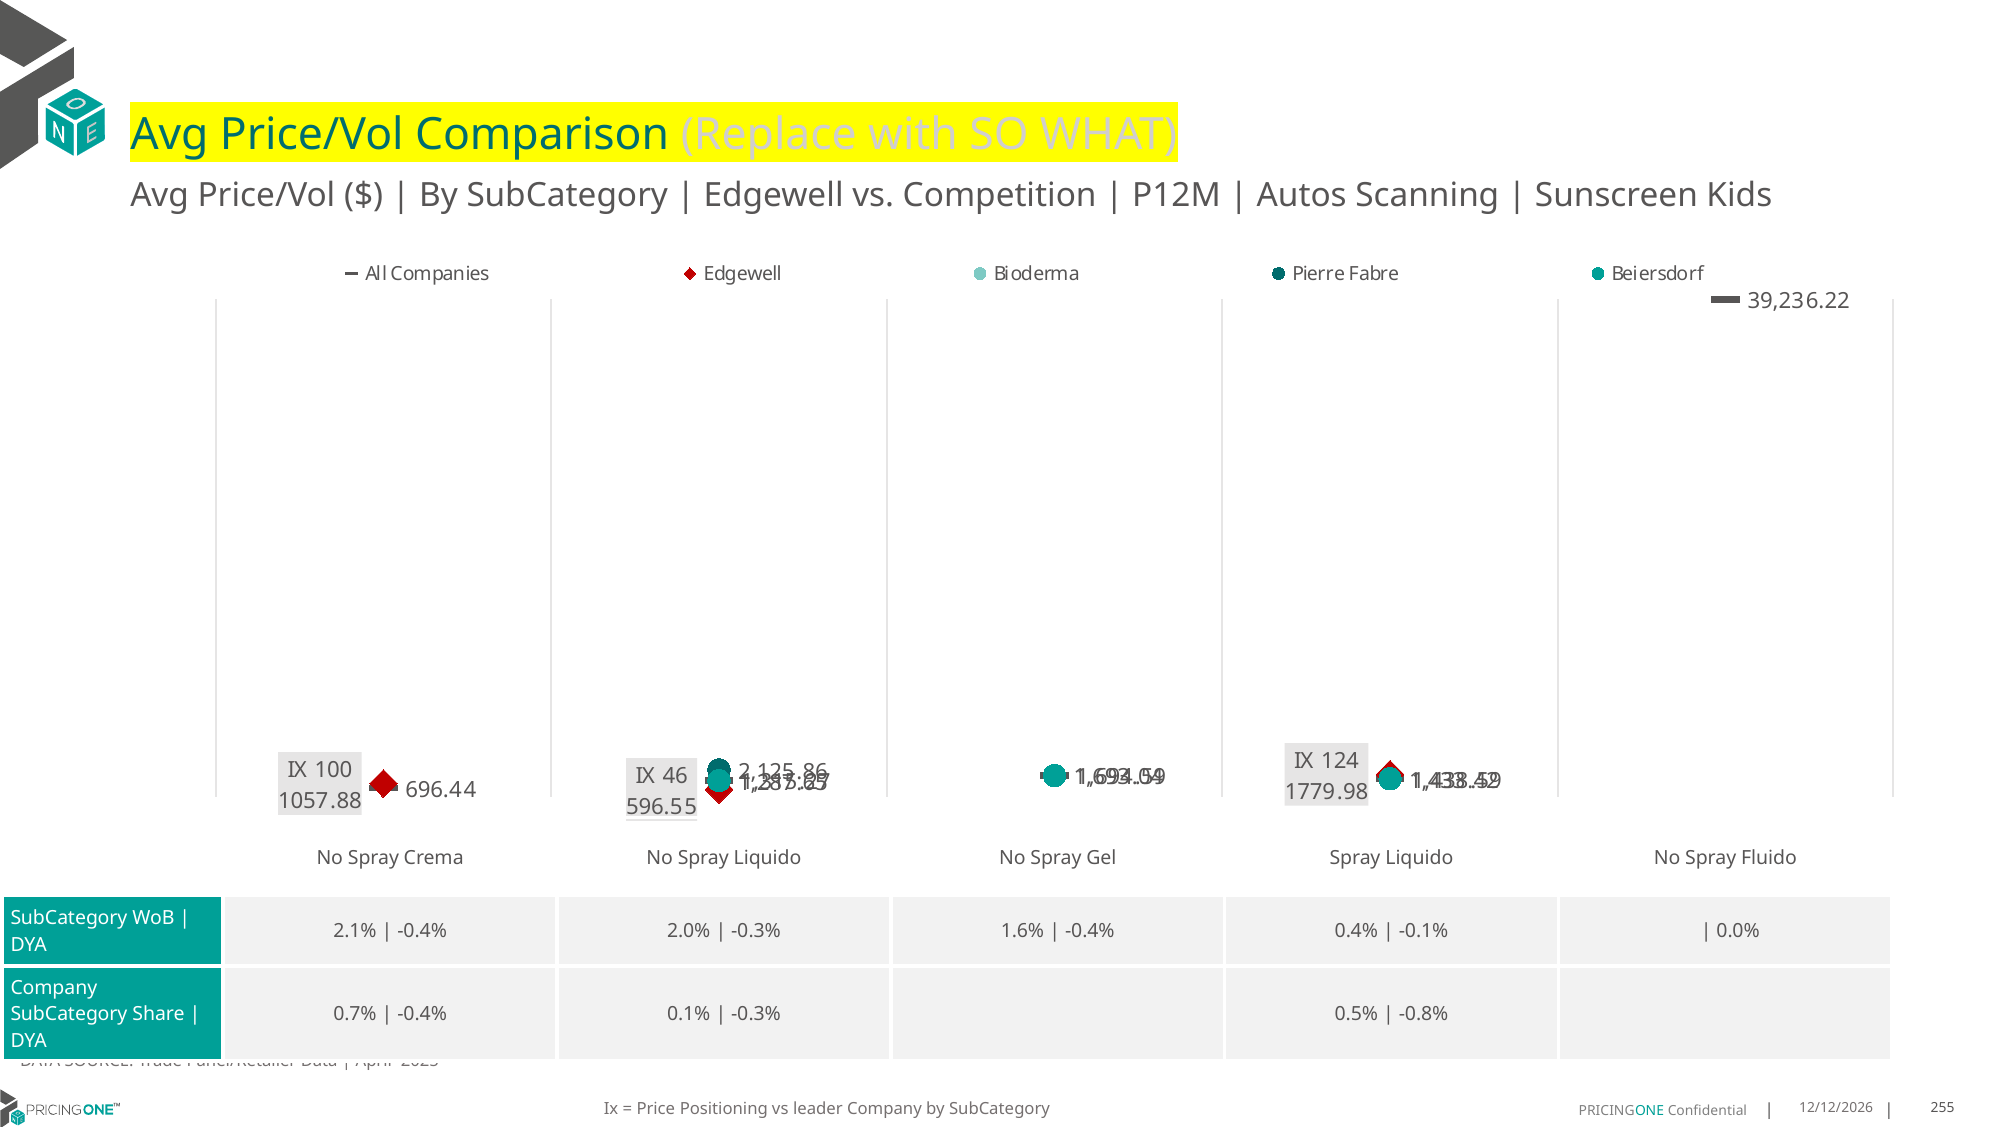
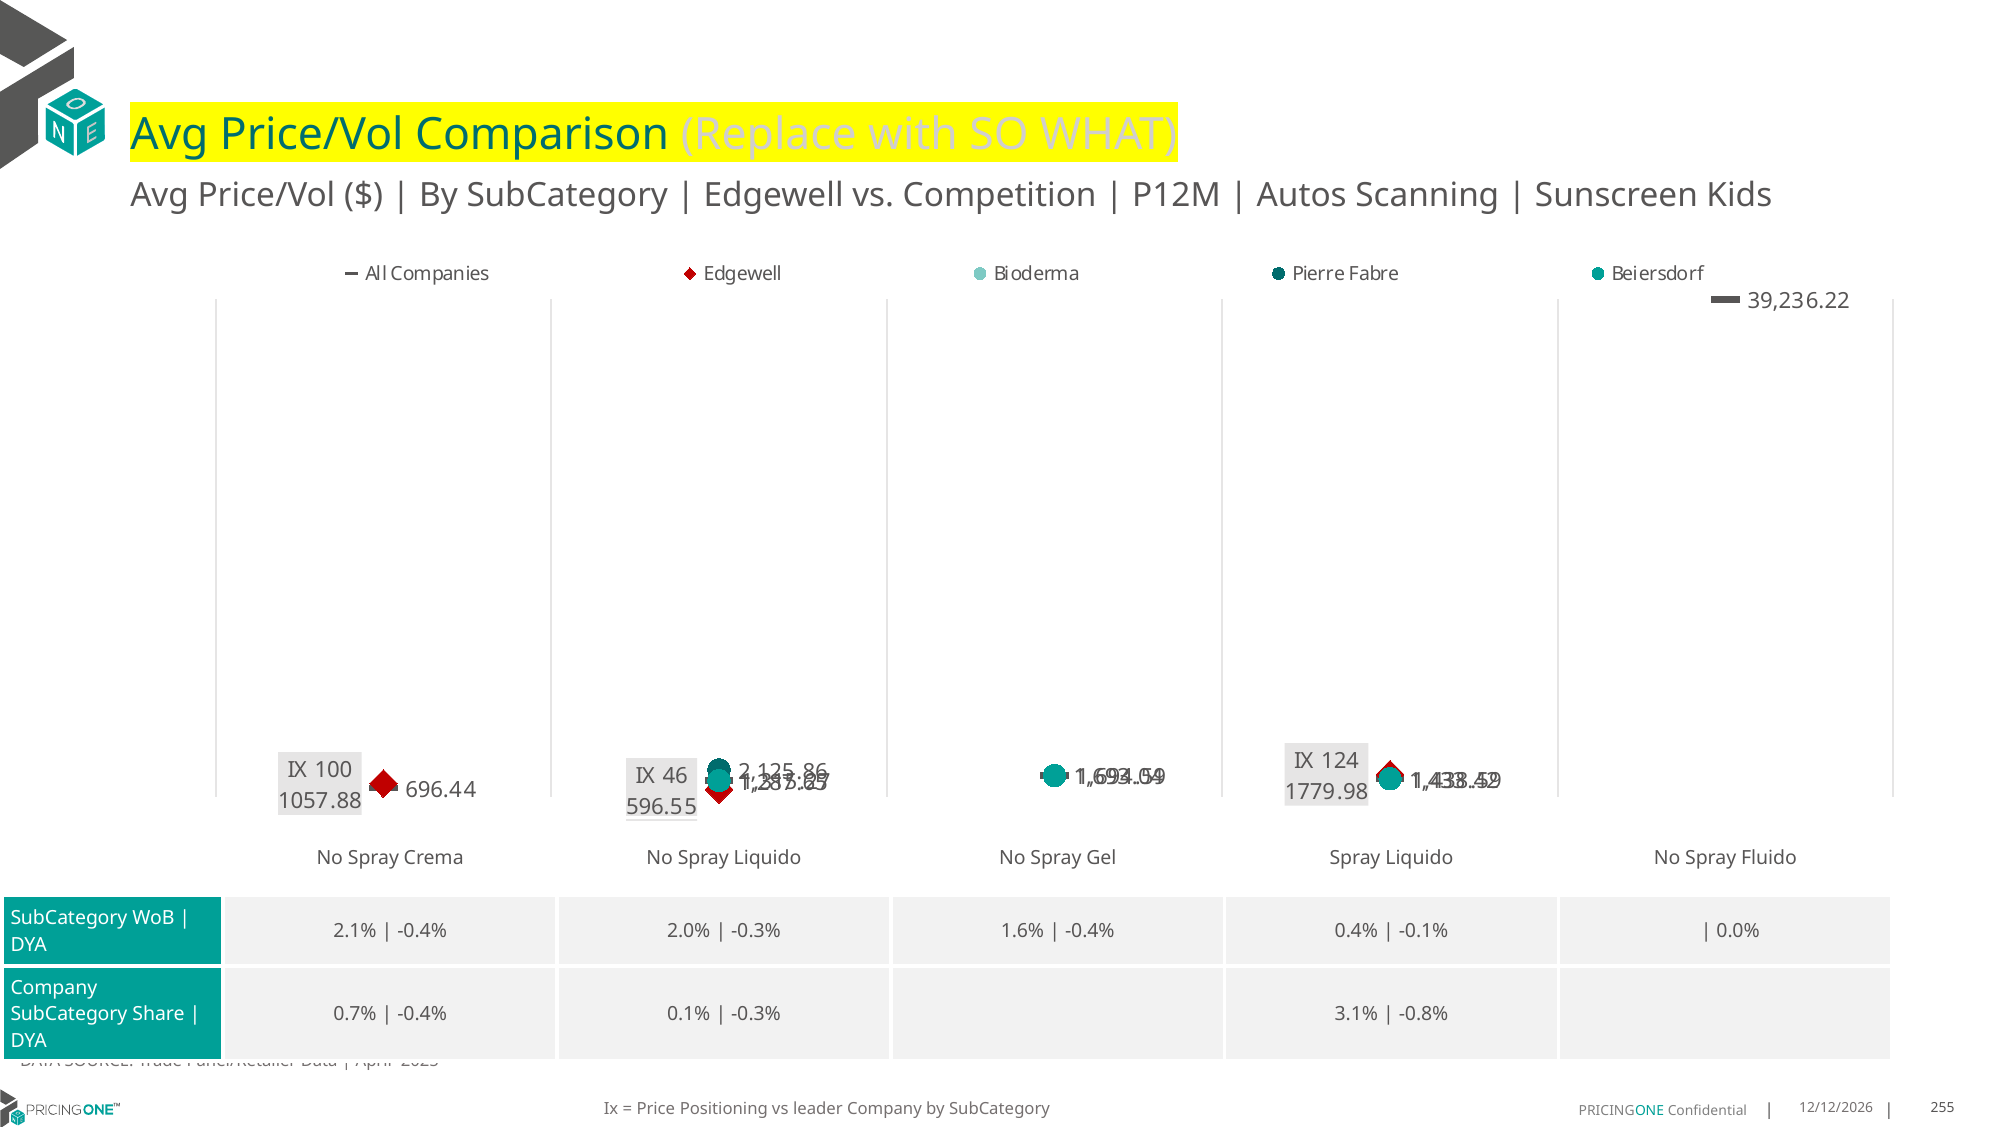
0.5%: 0.5% -> 3.1%
